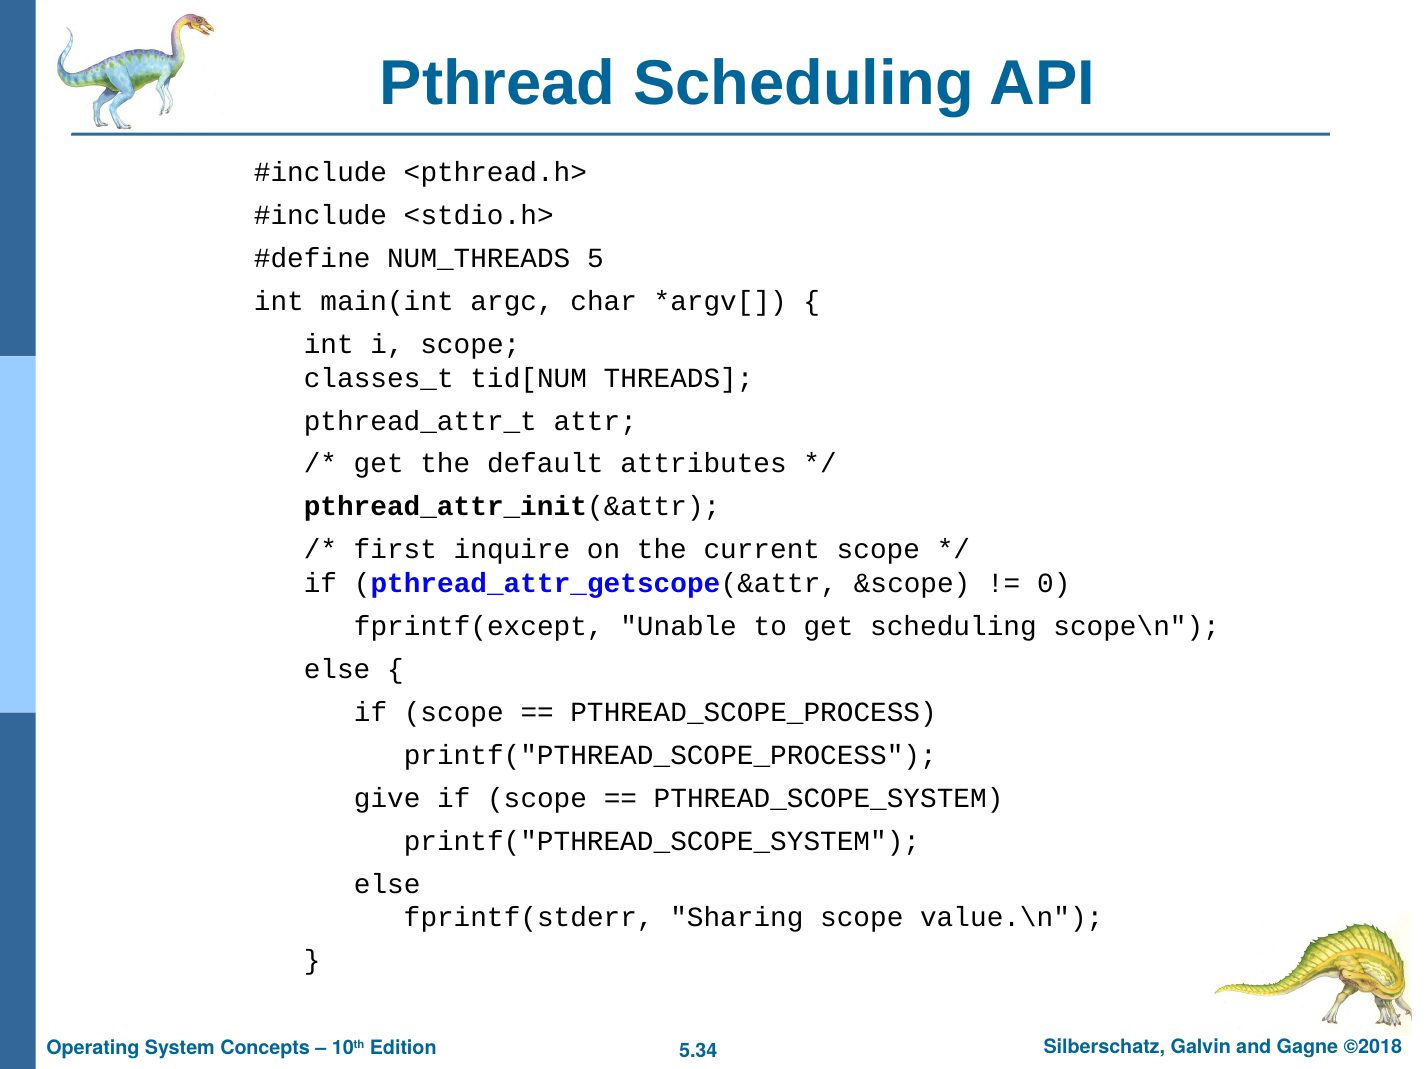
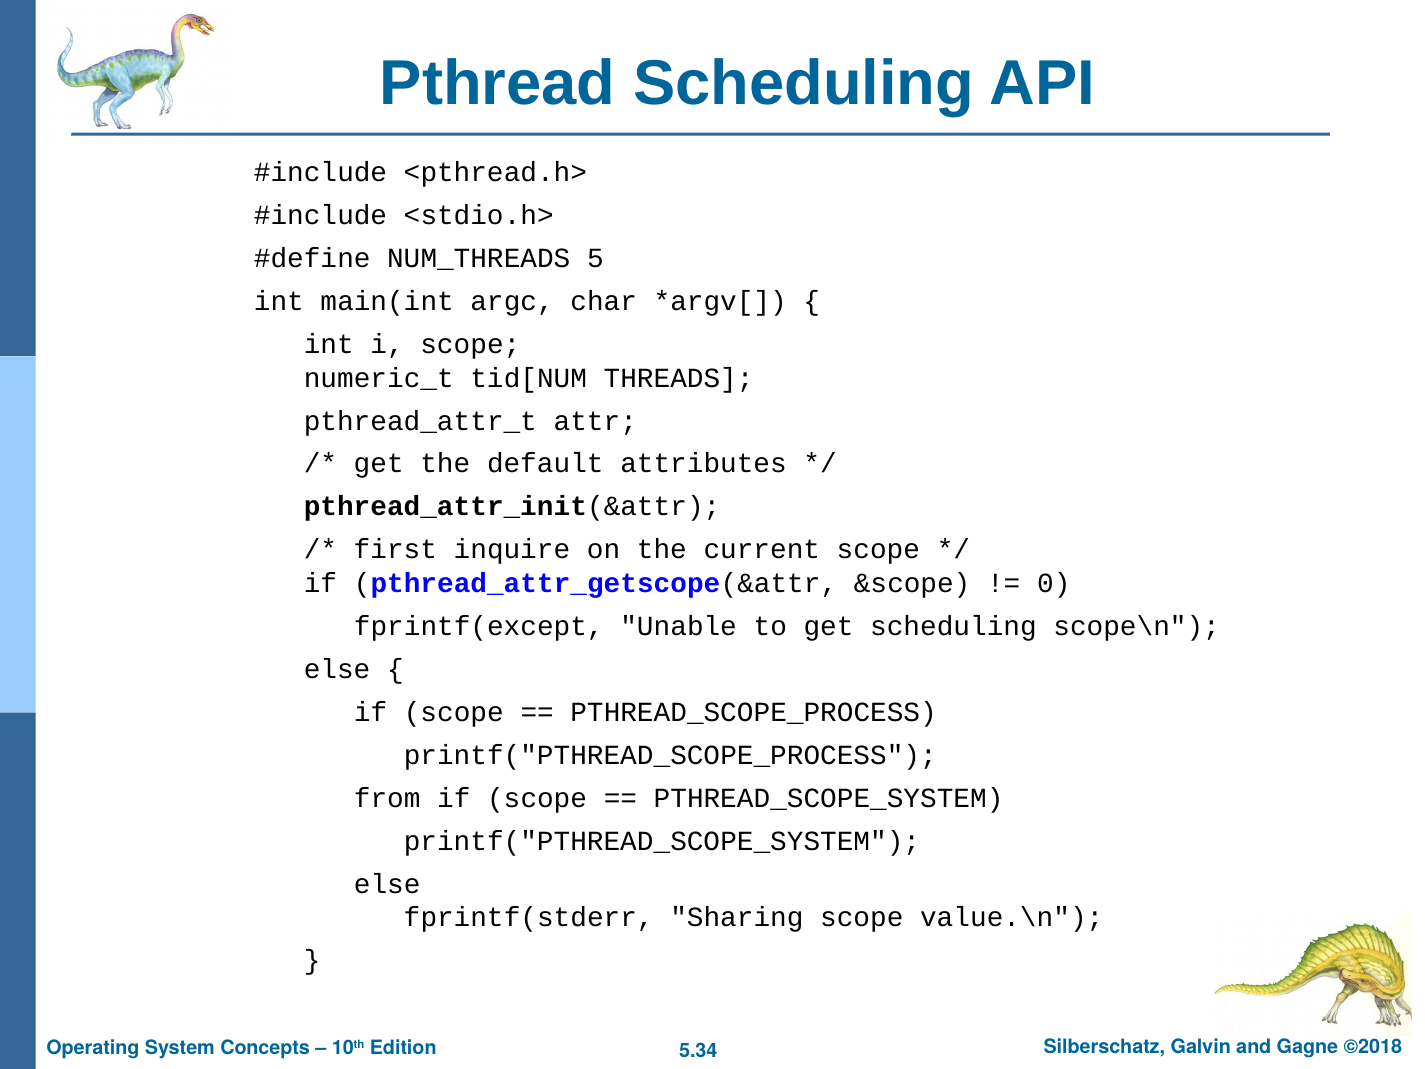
classes_t: classes_t -> numeric_t
give: give -> from
